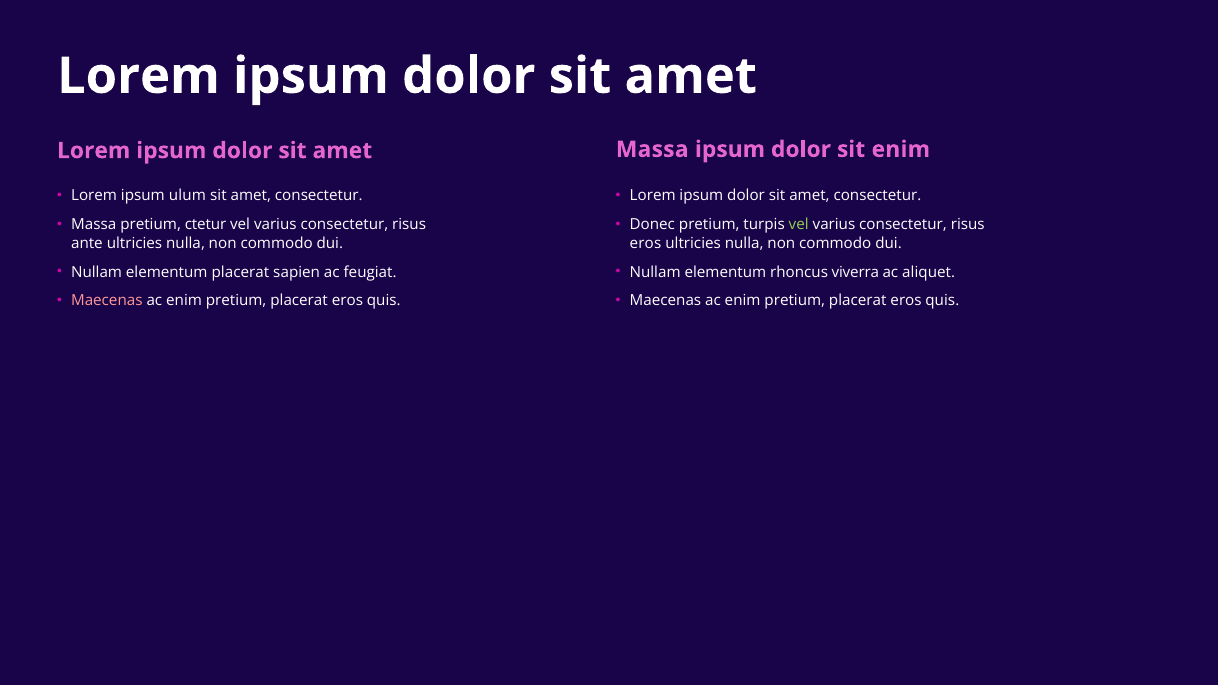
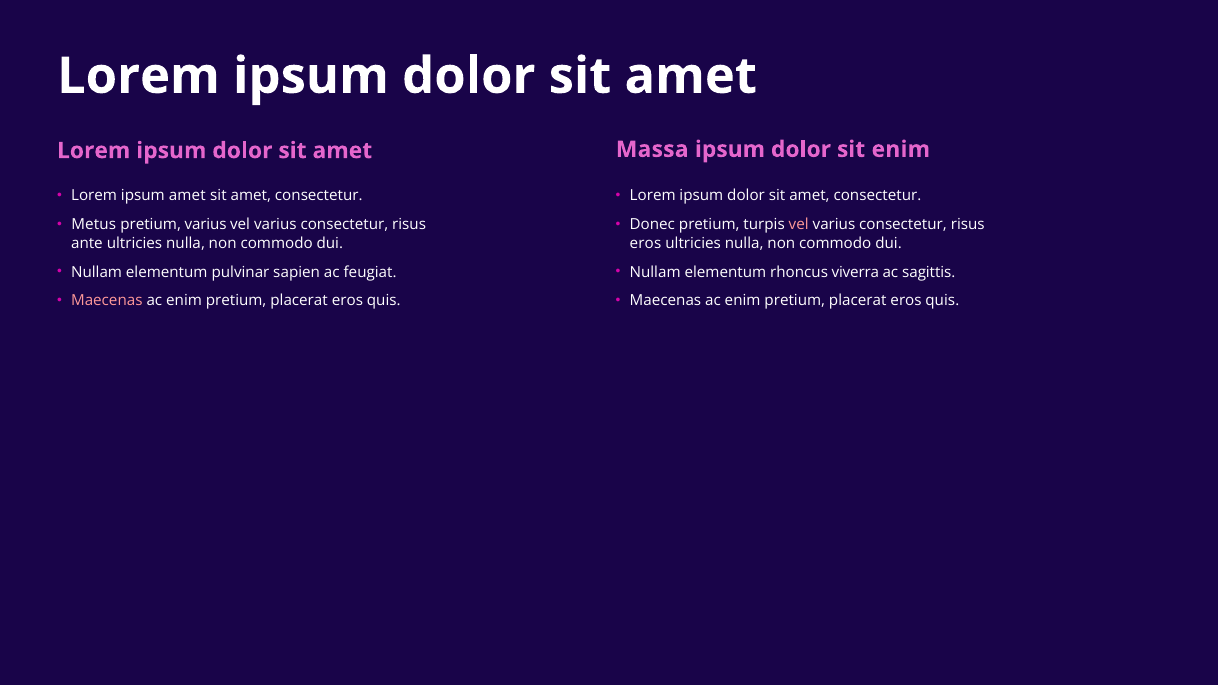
ipsum ulum: ulum -> amet
Massa at (94, 225): Massa -> Metus
pretium ctetur: ctetur -> varius
vel at (799, 225) colour: light green -> pink
elementum placerat: placerat -> pulvinar
aliquet: aliquet -> sagittis
